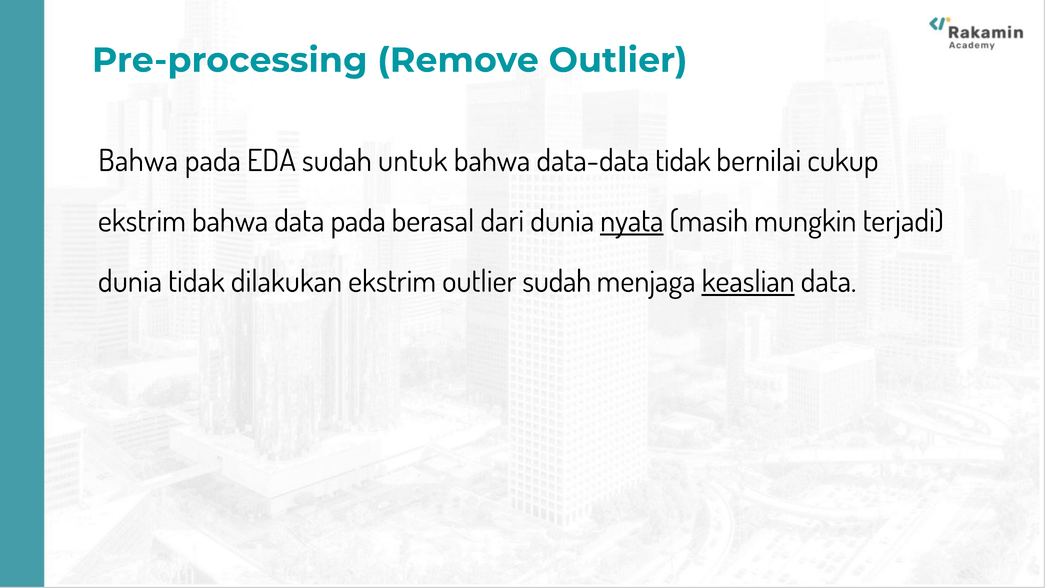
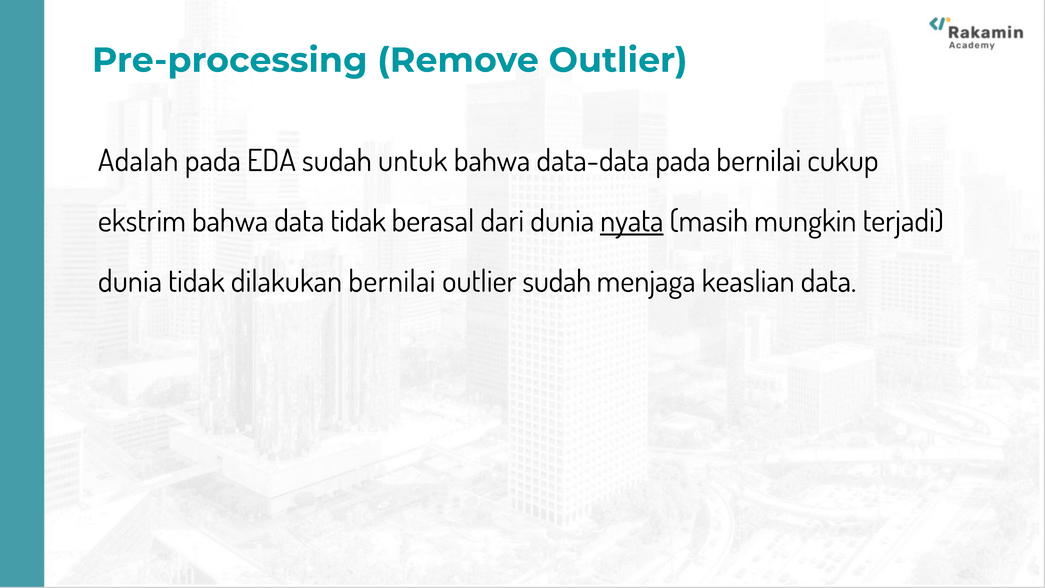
Bahwa at (138, 161): Bahwa -> Adalah
data-data tidak: tidak -> pada
data pada: pada -> tidak
dilakukan ekstrim: ekstrim -> bernilai
keaslian underline: present -> none
